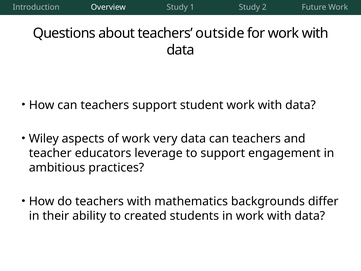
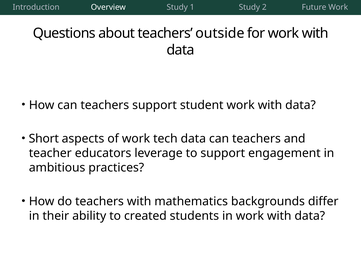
Wiley: Wiley -> Short
very: very -> tech
